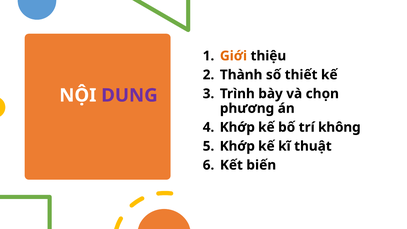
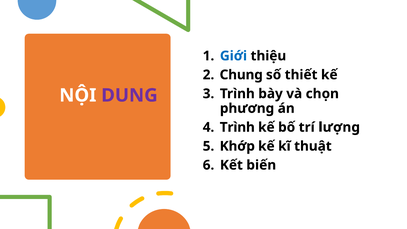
Giới colour: orange -> blue
Thành: Thành -> Chung
Khớp at (237, 127): Khớp -> Trình
không: không -> lượng
